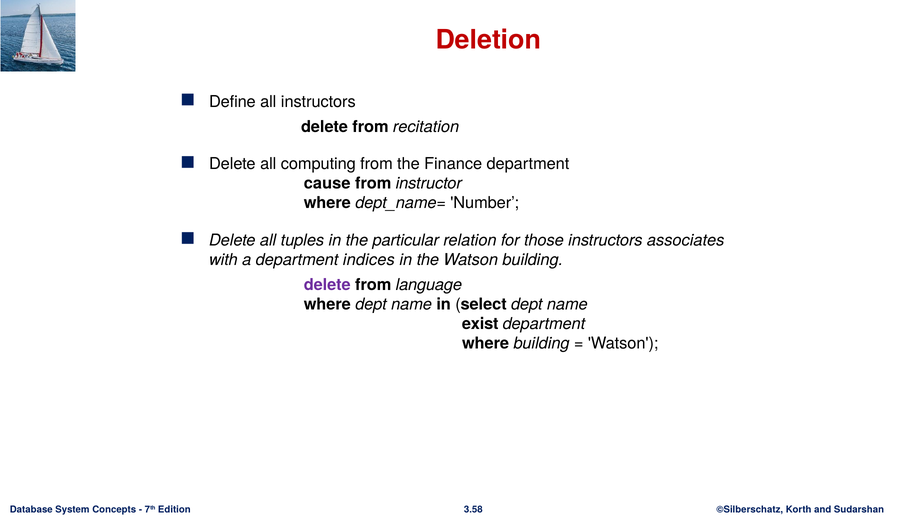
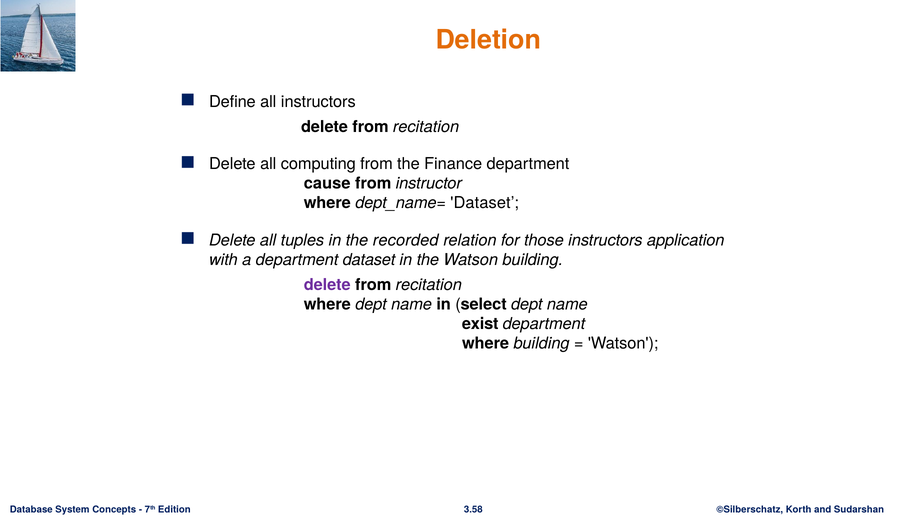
Deletion colour: red -> orange
dept_name= Number: Number -> Dataset
particular: particular -> recorded
associates: associates -> application
department indices: indices -> dataset
language at (429, 285): language -> recitation
